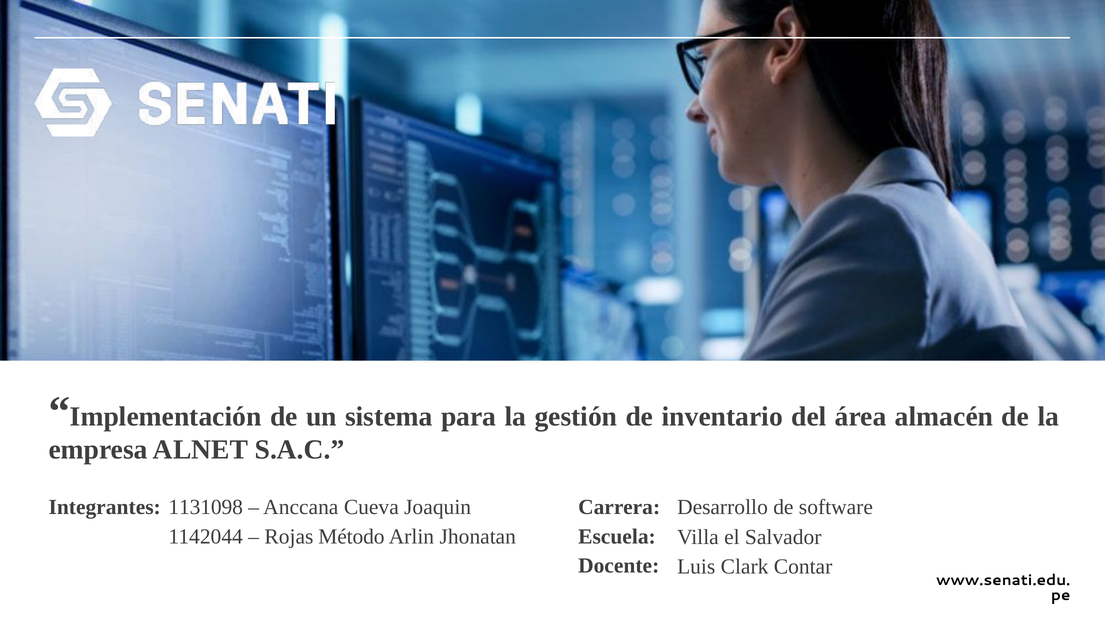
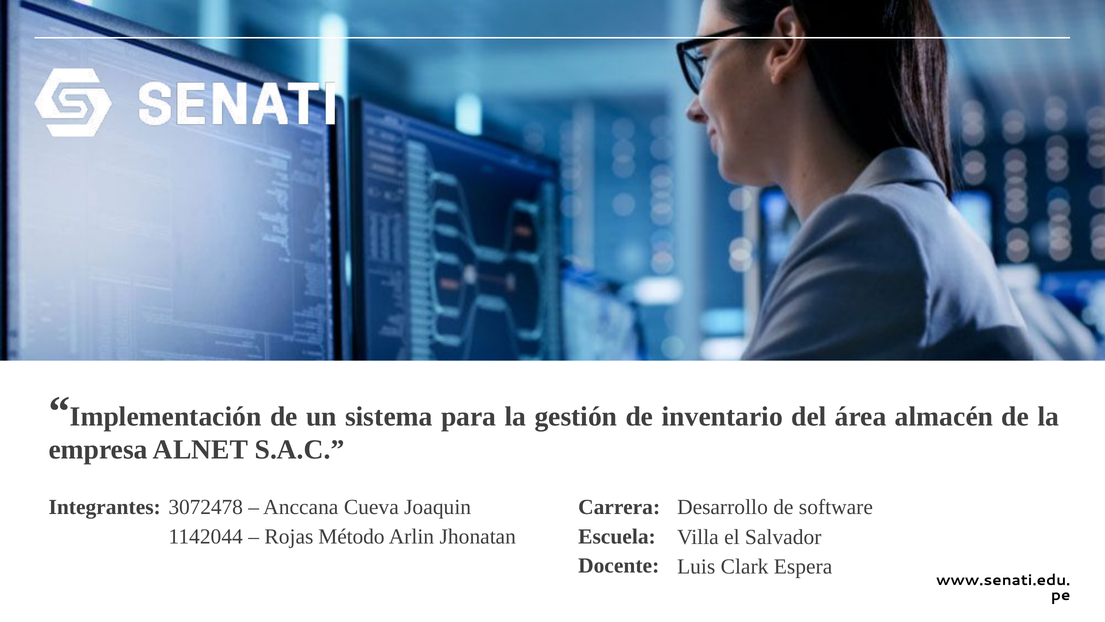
1131098: 1131098 -> 3072478
Contar: Contar -> Espera
